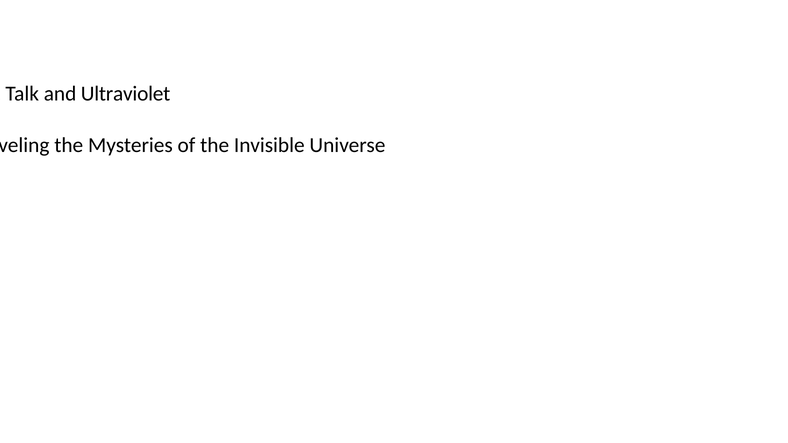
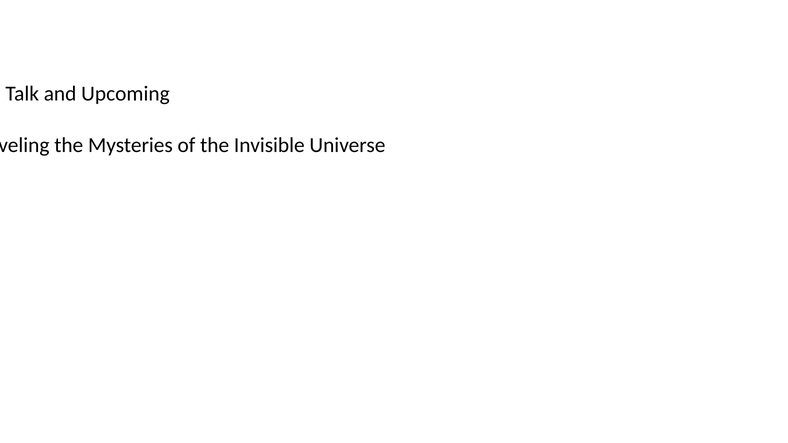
and Ultraviolet: Ultraviolet -> Upcoming
